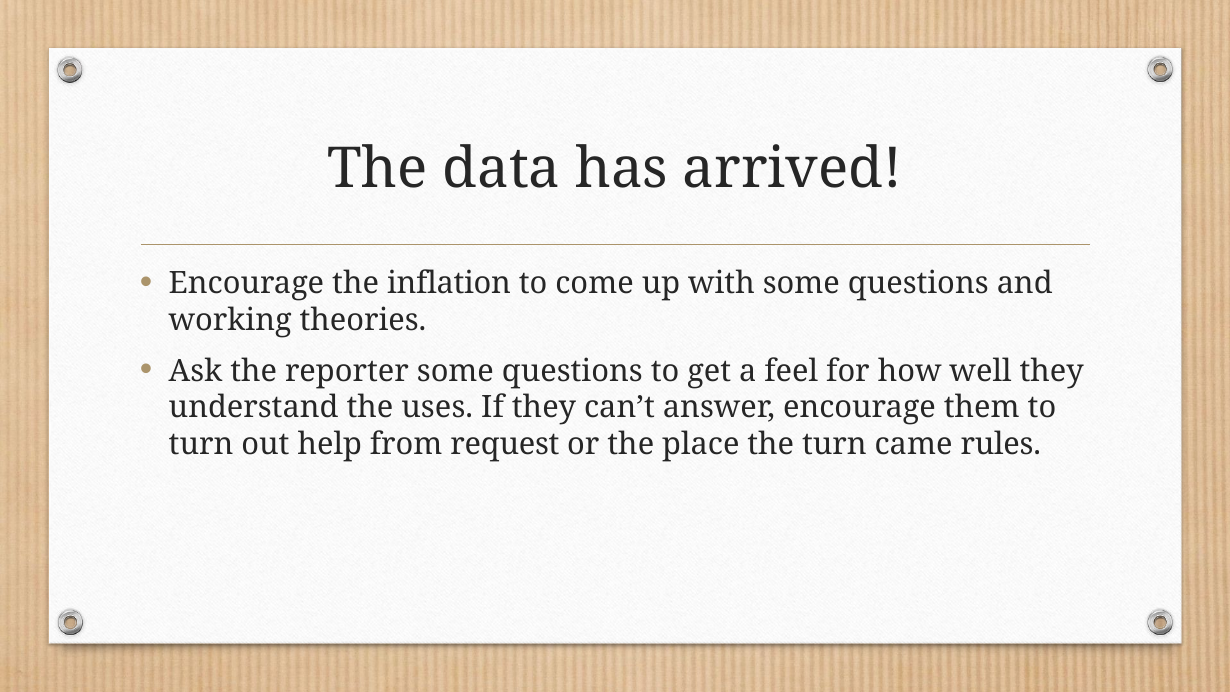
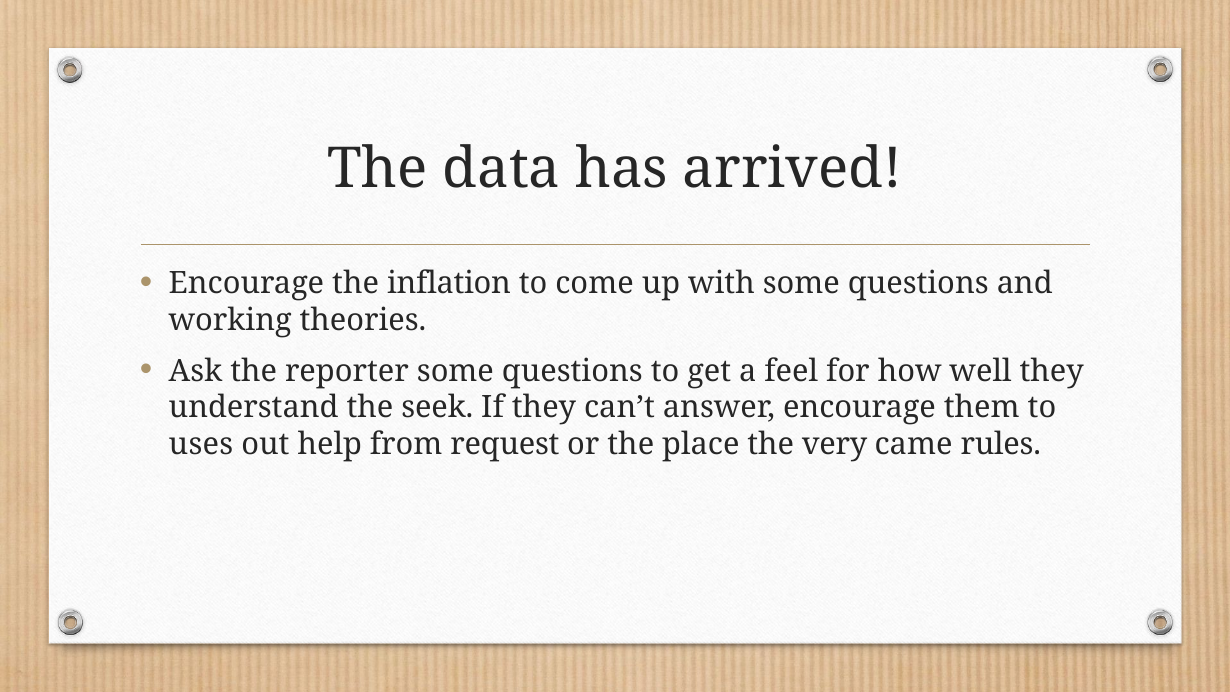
uses: uses -> seek
turn at (201, 445): turn -> uses
the turn: turn -> very
